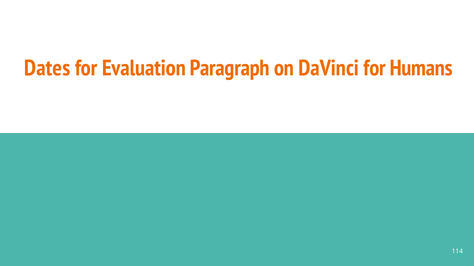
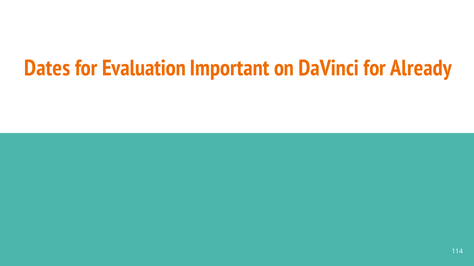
Paragraph: Paragraph -> Important
Humans: Humans -> Already
